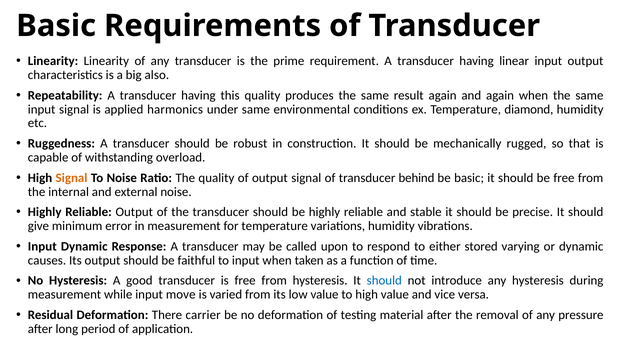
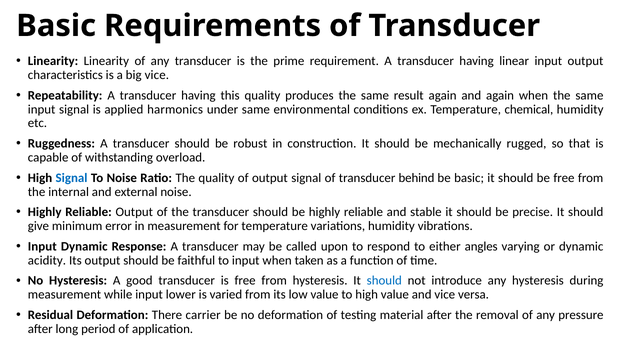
big also: also -> vice
diamond: diamond -> chemical
Signal at (72, 178) colour: orange -> blue
stored: stored -> angles
causes: causes -> acidity
move: move -> lower
